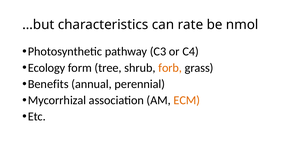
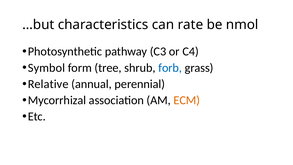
Ecology: Ecology -> Symbol
forb colour: orange -> blue
Benefits: Benefits -> Relative
